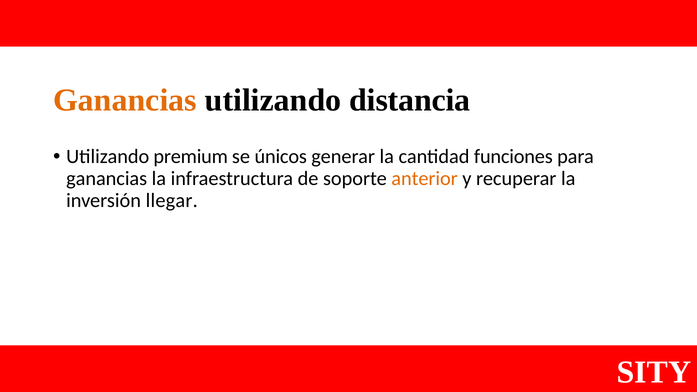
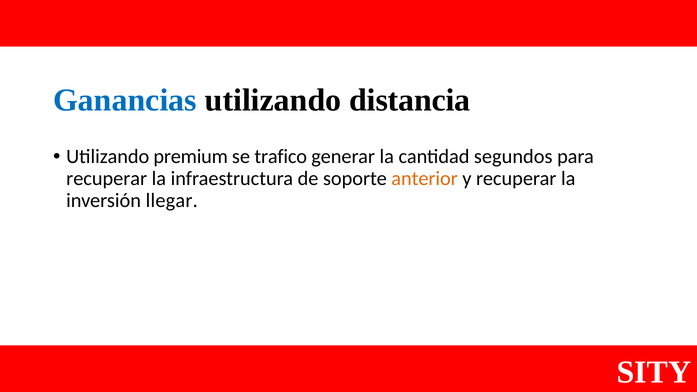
Ganancias at (125, 100) colour: orange -> blue
únicos: únicos -> trafico
funciones: funciones -> segundos
ganancias at (107, 179): ganancias -> recuperar
